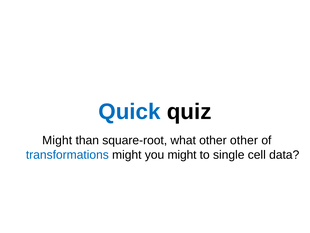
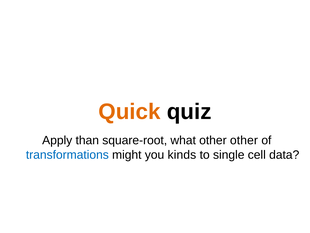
Quick colour: blue -> orange
Might at (57, 140): Might -> Apply
you might: might -> kinds
